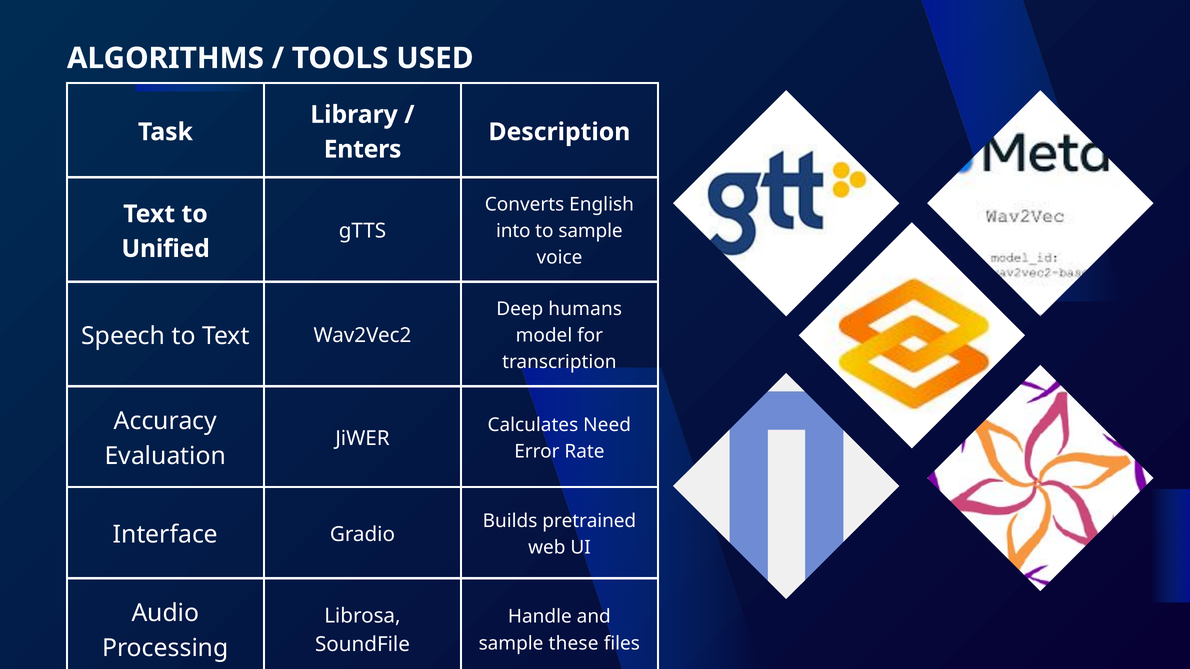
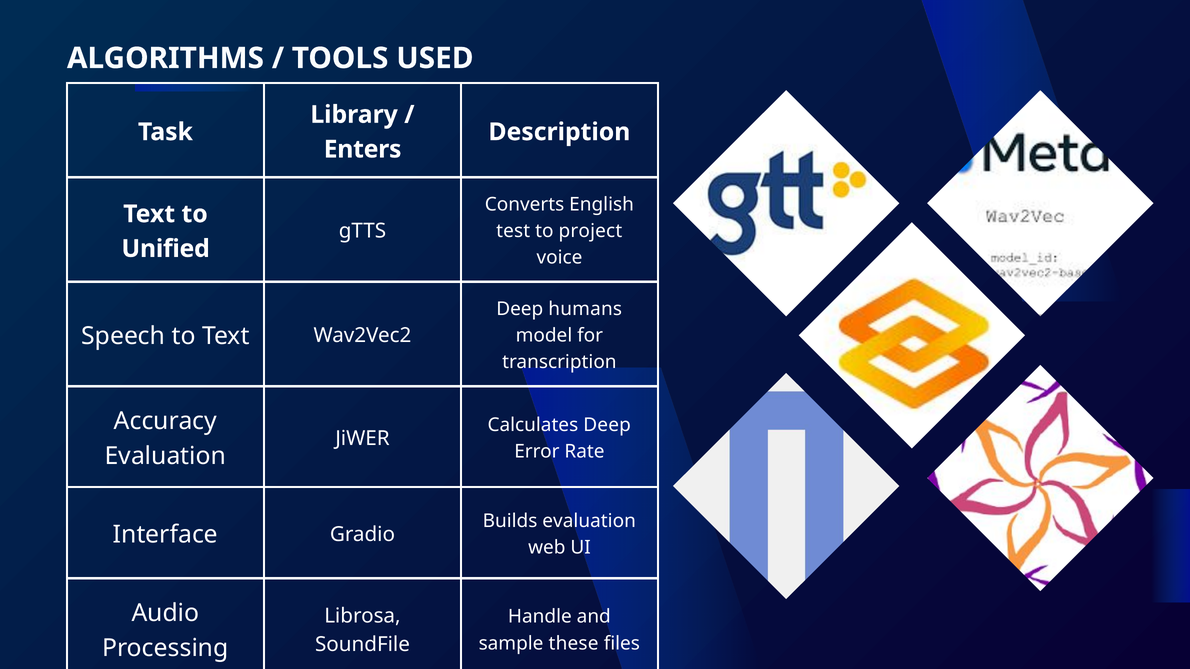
into: into -> test
to sample: sample -> project
Calculates Need: Need -> Deep
Builds pretrained: pretrained -> evaluation
